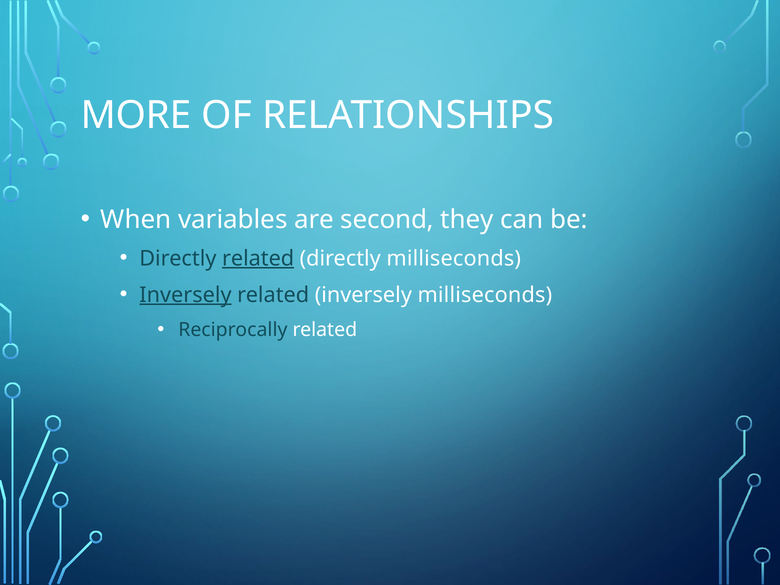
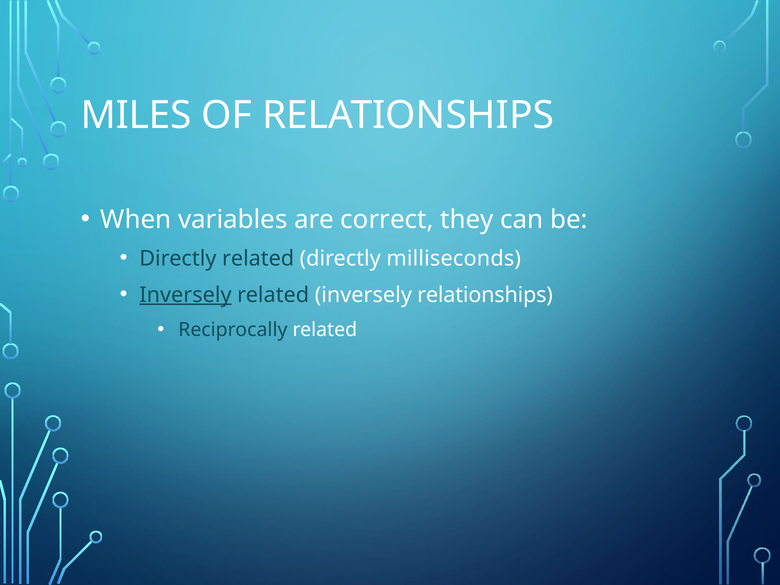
MORE: MORE -> MILES
second: second -> correct
related at (258, 258) underline: present -> none
inversely milliseconds: milliseconds -> relationships
